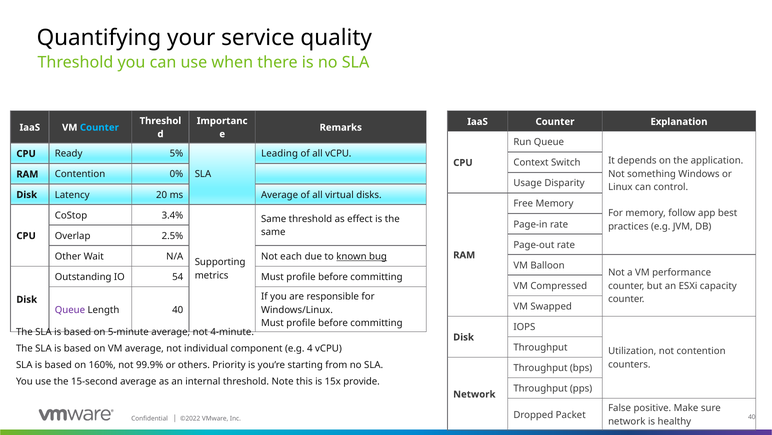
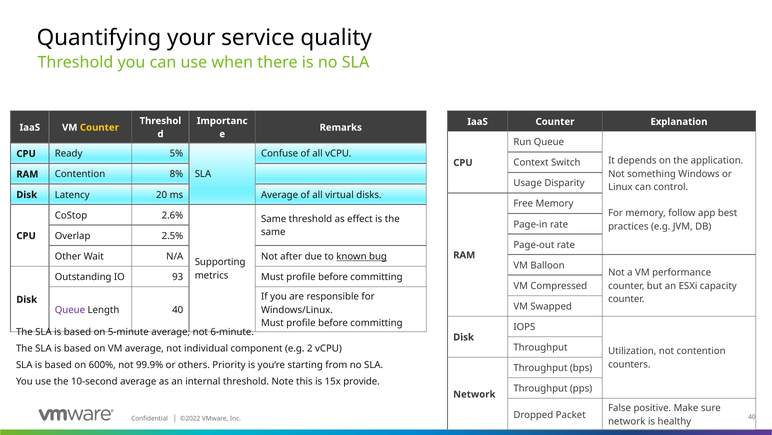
Counter at (99, 127) colour: light blue -> yellow
Leading: Leading -> Confuse
0%: 0% -> 8%
3.4%: 3.4% -> 2.6%
each: each -> after
54: 54 -> 93
4-minute: 4-minute -> 6-minute
4: 4 -> 2
160%: 160% -> 600%
15-second: 15-second -> 10-second
